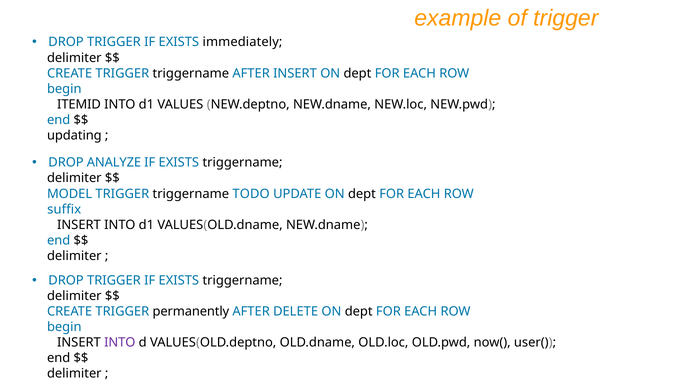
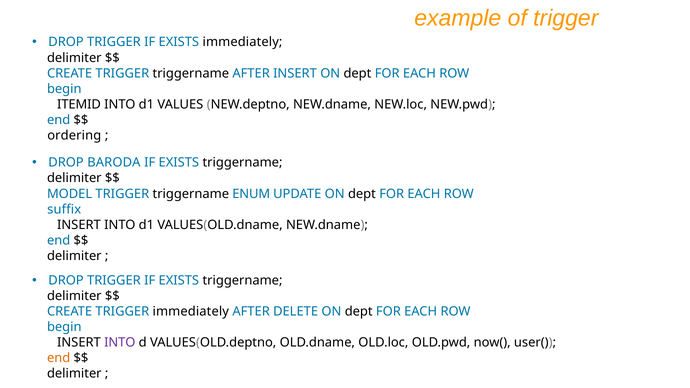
updating: updating -> ordering
ANALYZE: ANALYZE -> BARODA
TODO: TODO -> ENUM
TRIGGER permanently: permanently -> immediately
end at (59, 358) colour: black -> orange
